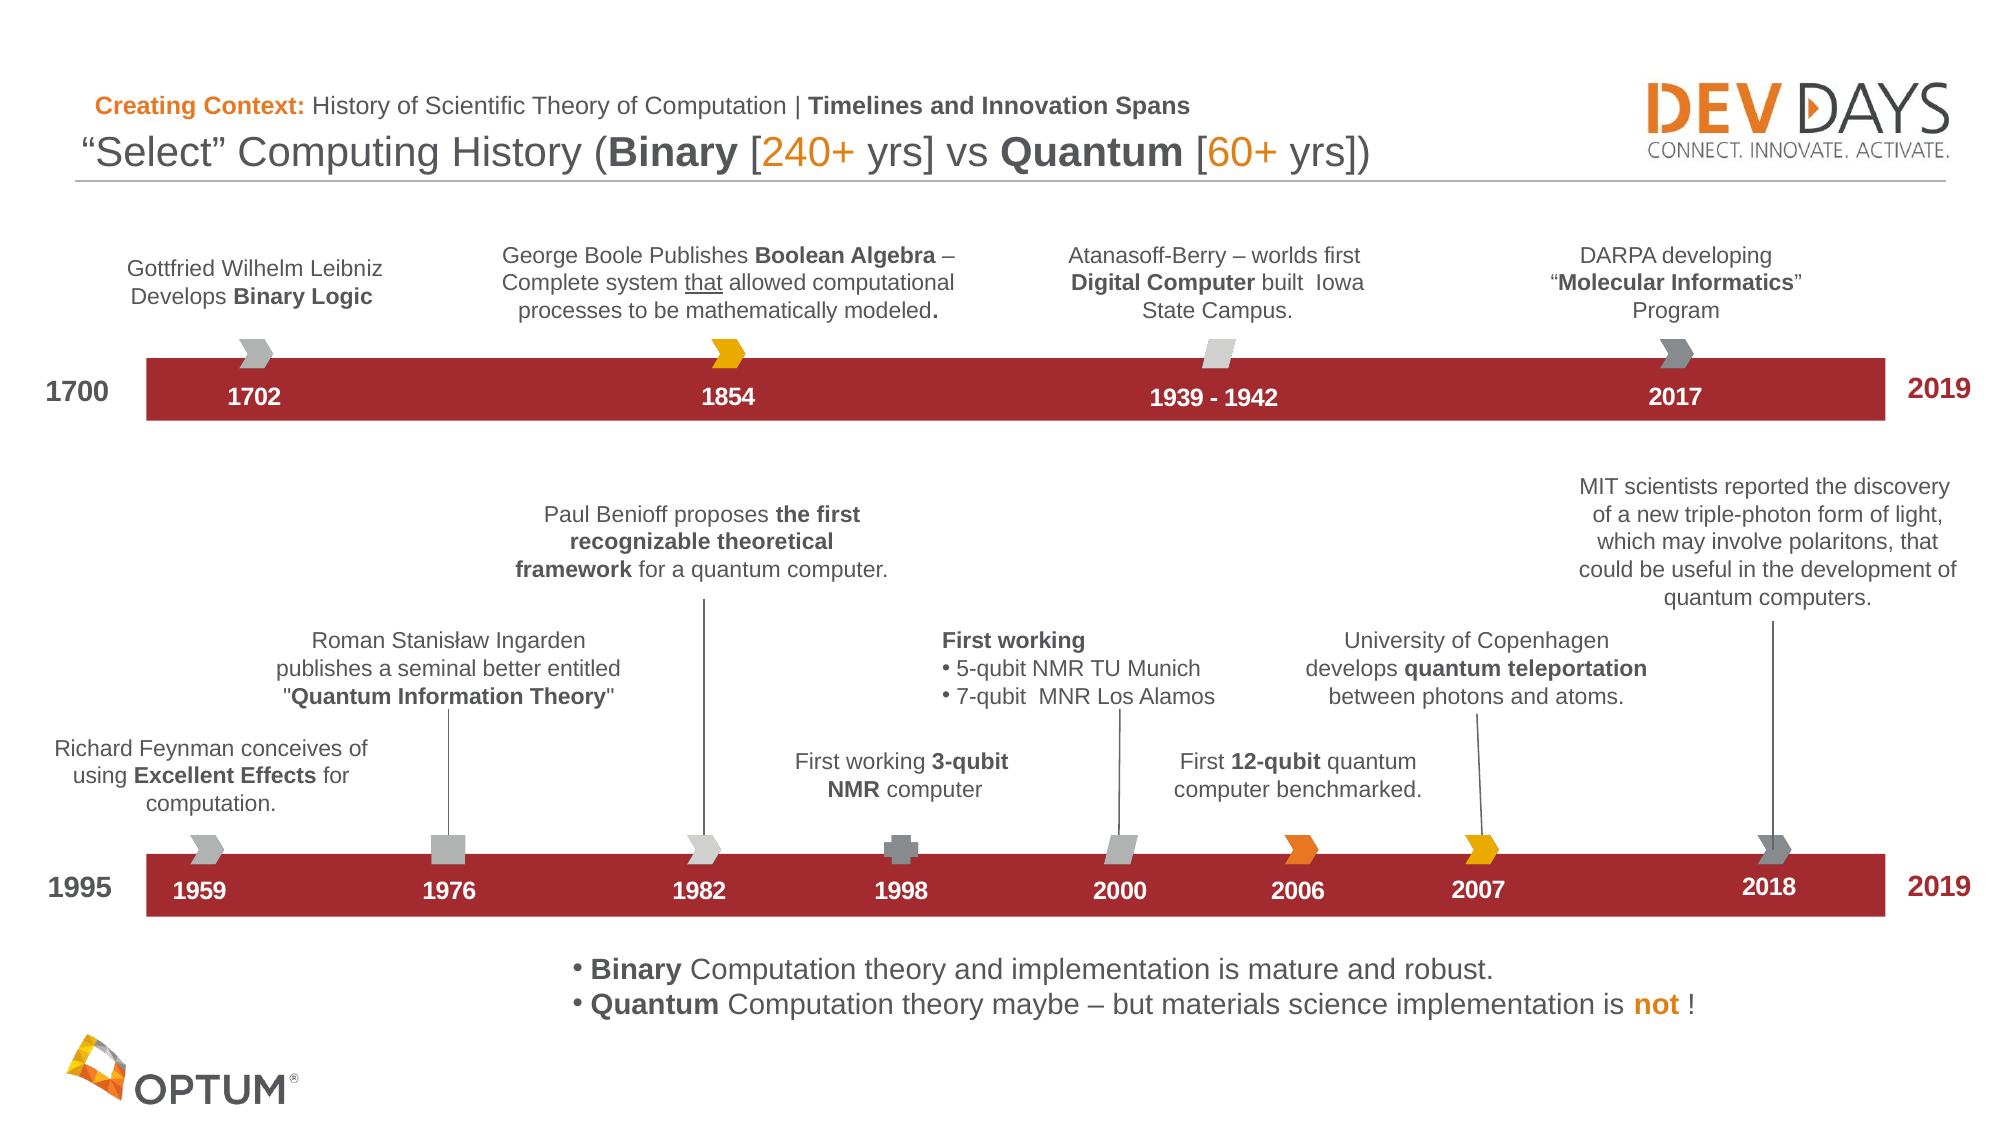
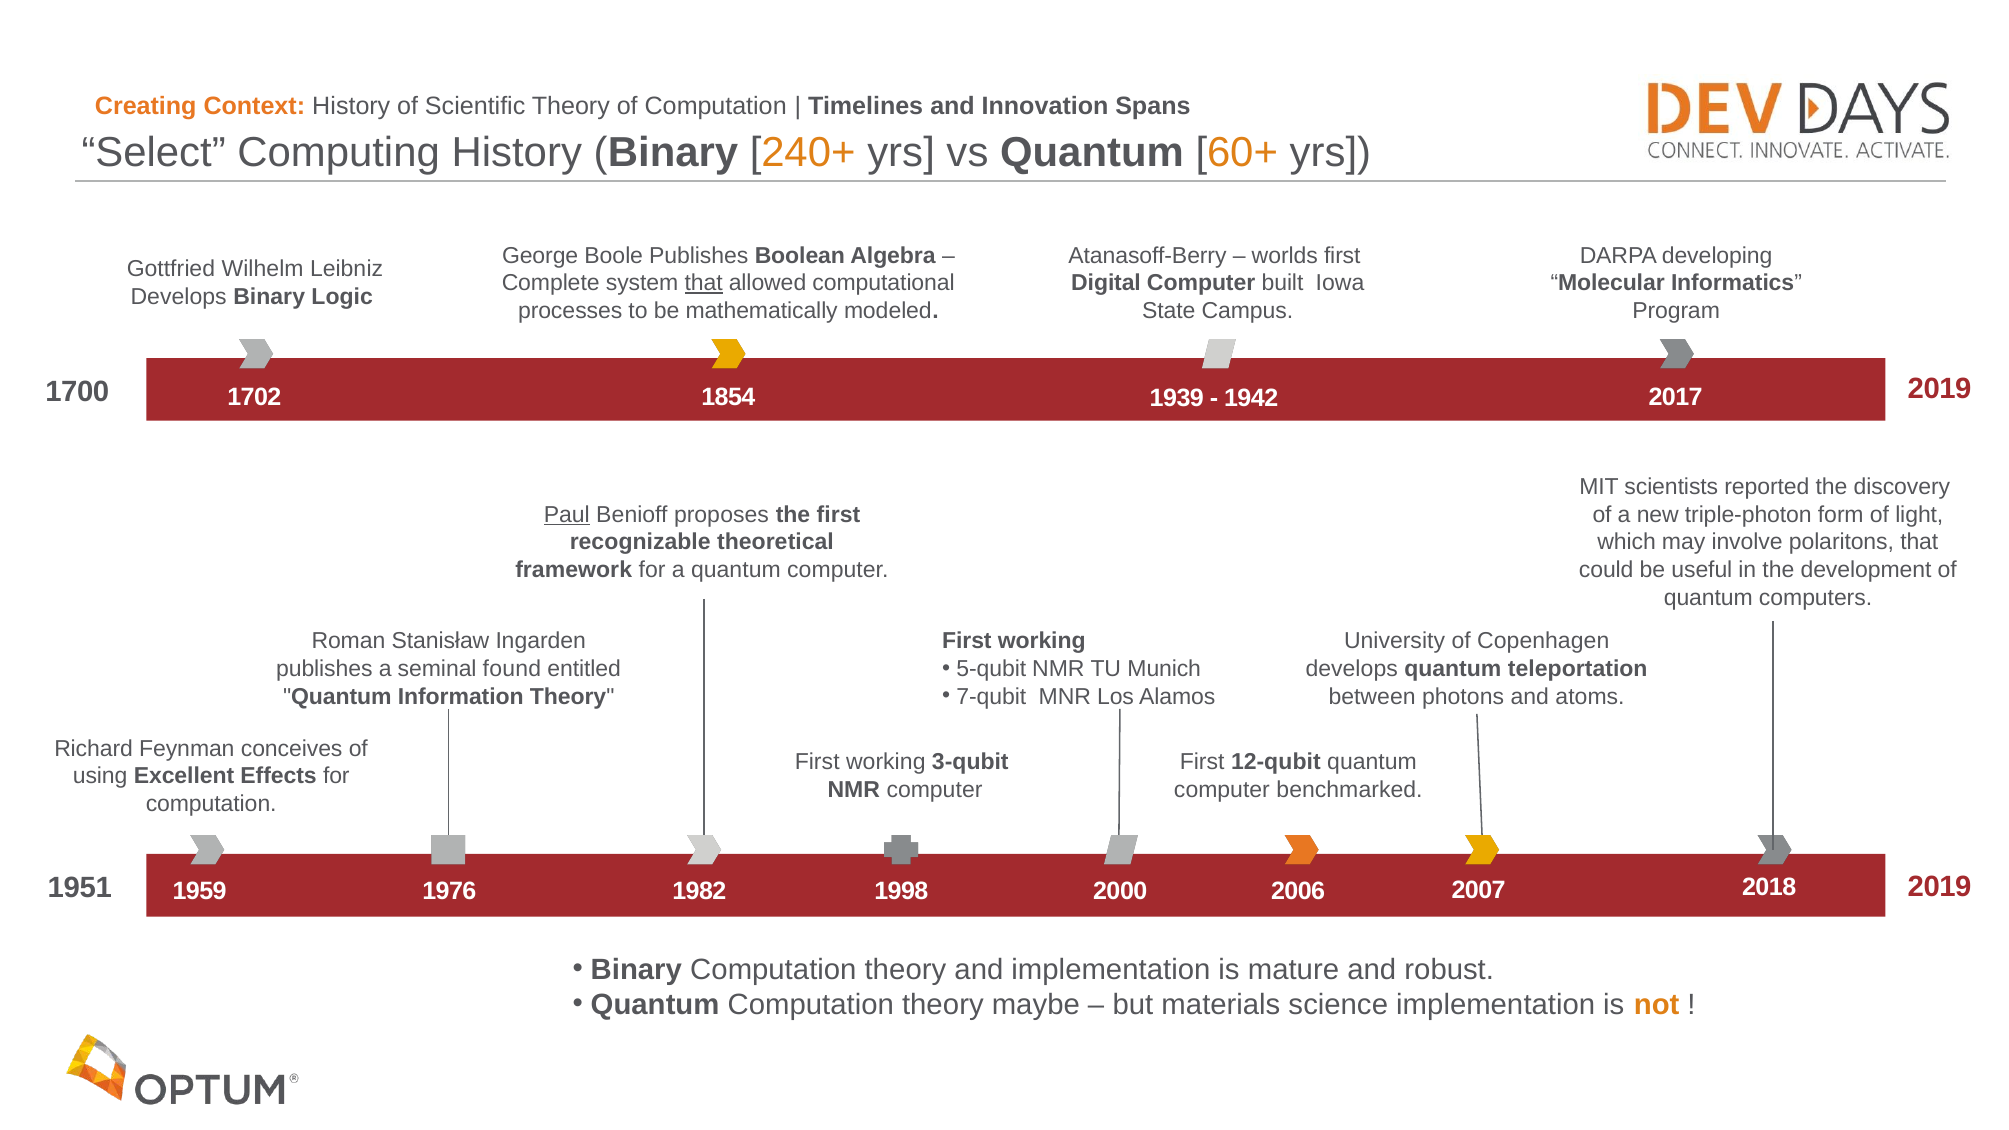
Paul underline: none -> present
better: better -> found
1995: 1995 -> 1951
